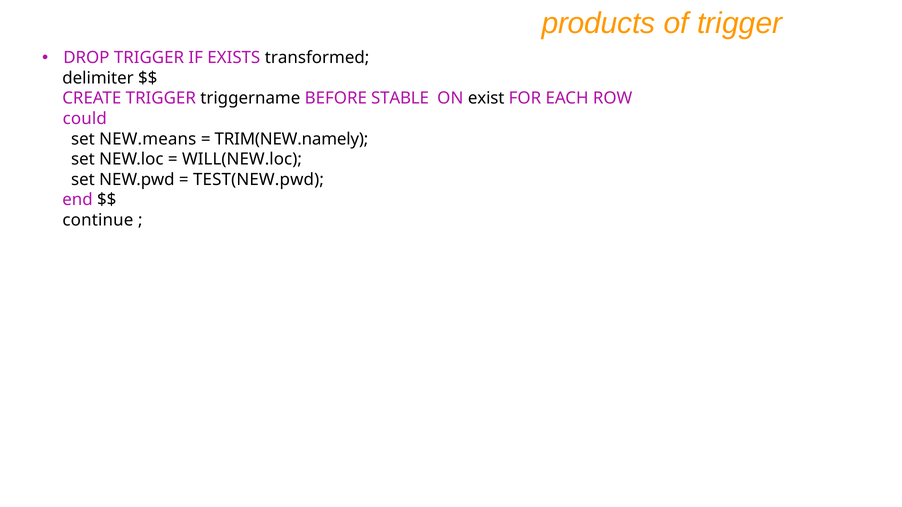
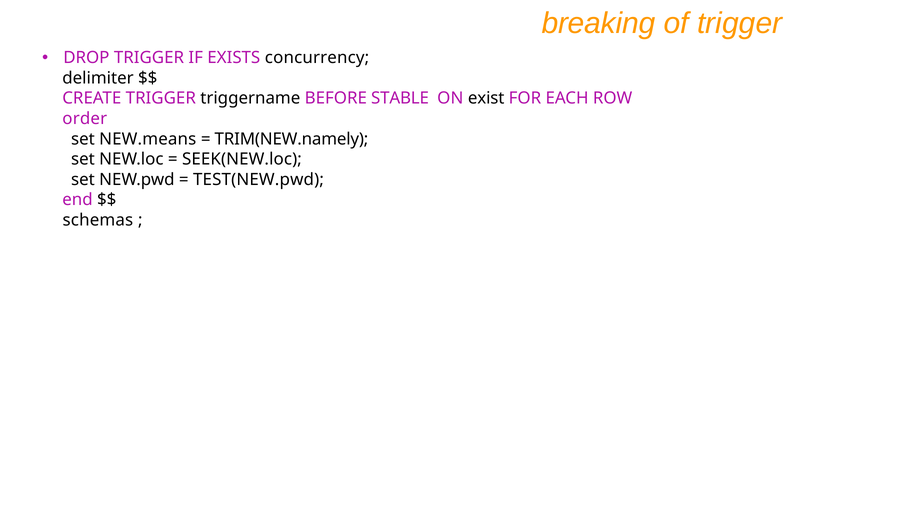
products: products -> breaking
transformed: transformed -> concurrency
could: could -> order
WILL(NEW.loc: WILL(NEW.loc -> SEEK(NEW.loc
continue: continue -> schemas
